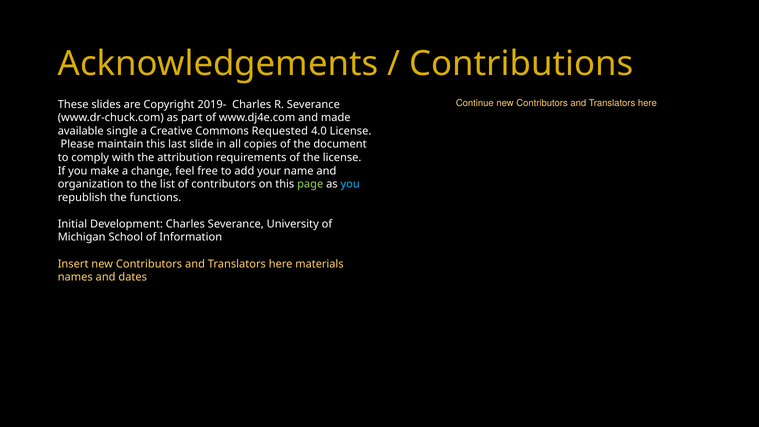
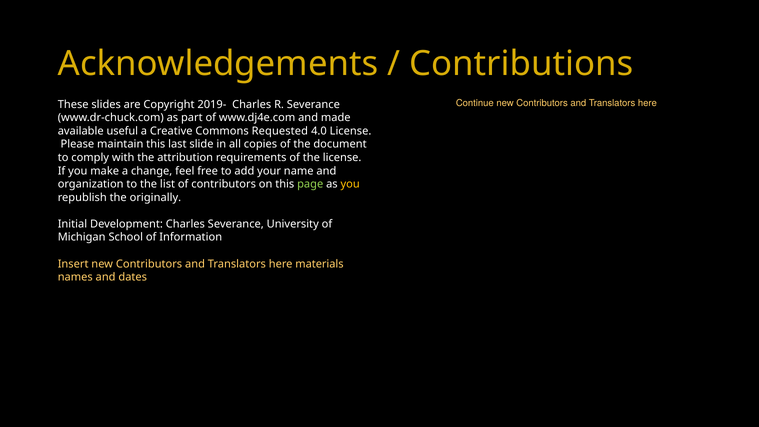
single: single -> useful
you at (350, 184) colour: light blue -> yellow
functions: functions -> originally
